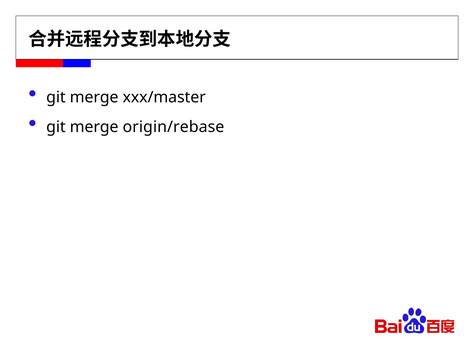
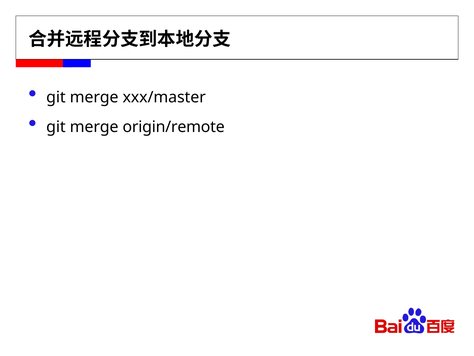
origin/rebase: origin/rebase -> origin/remote
